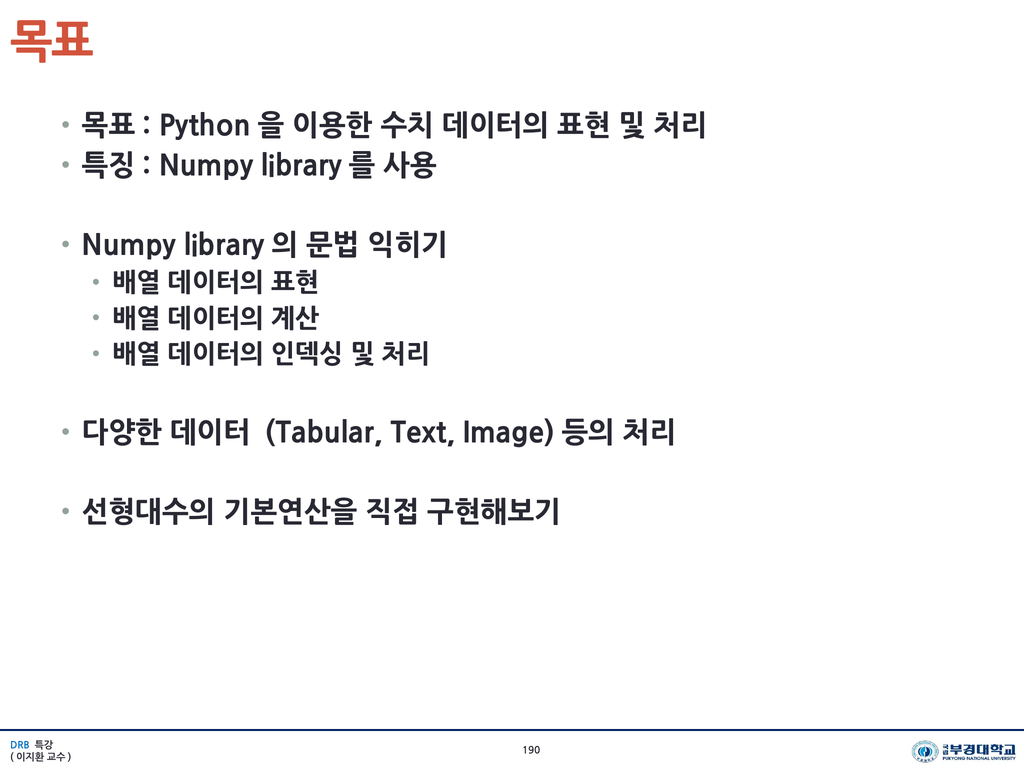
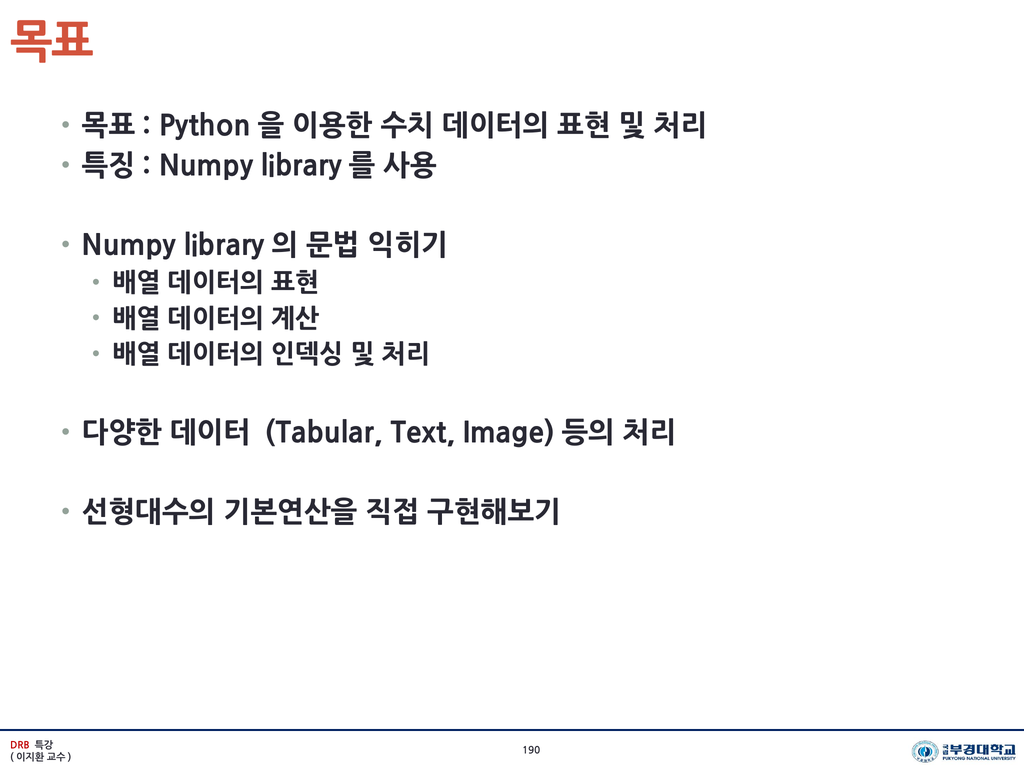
DRB colour: blue -> red
